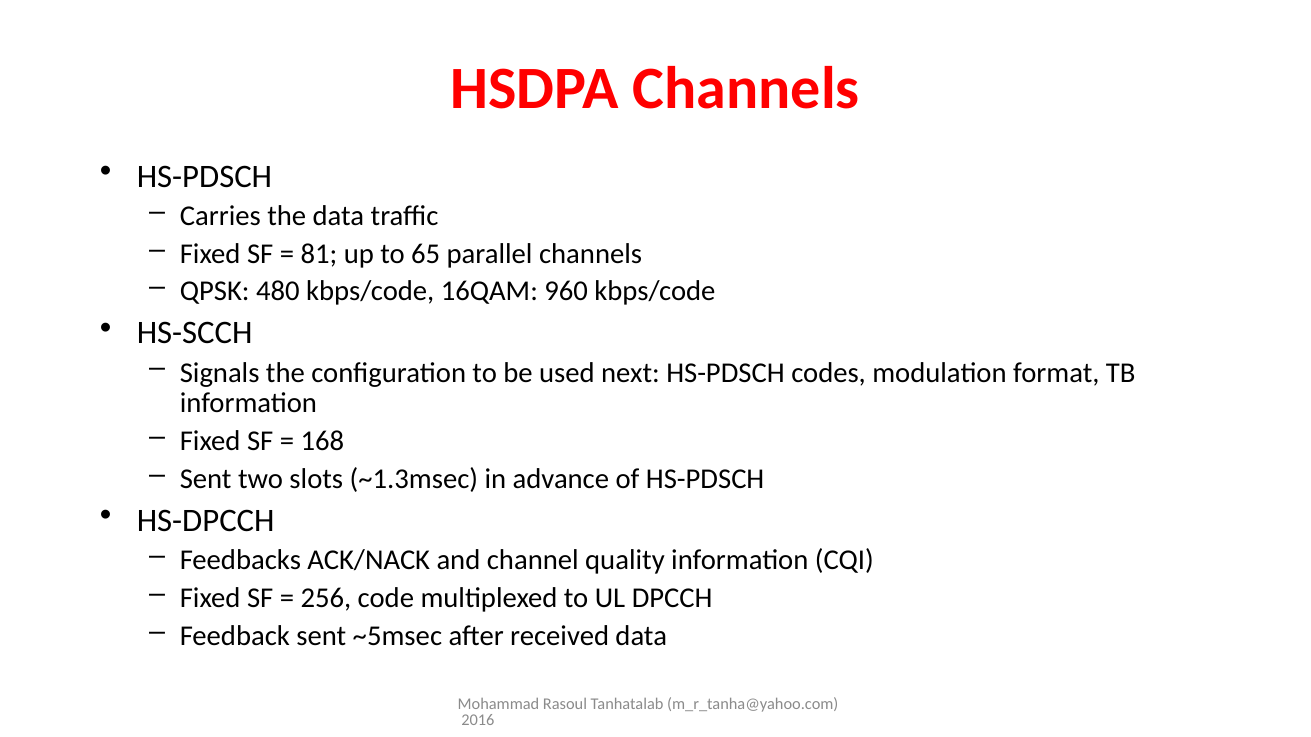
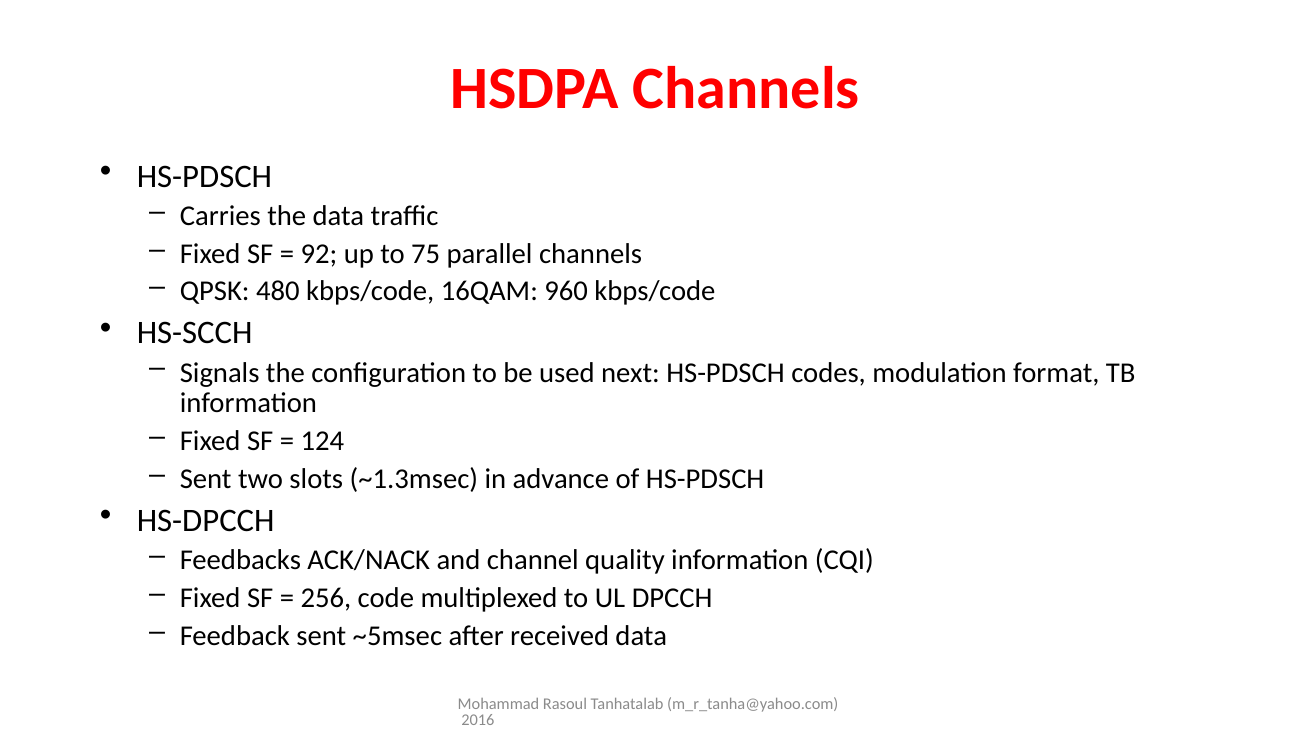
81: 81 -> 92
65: 65 -> 75
168: 168 -> 124
